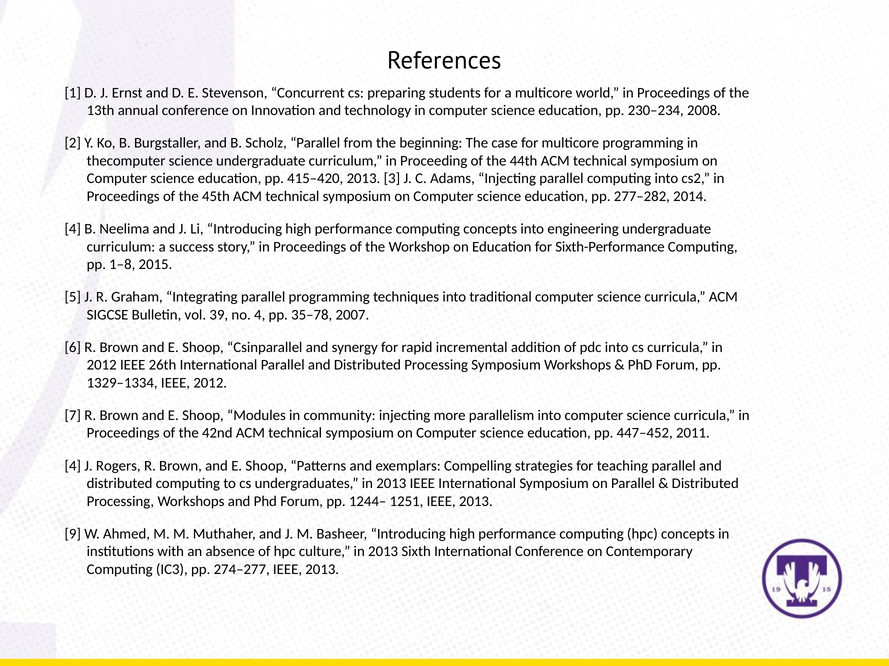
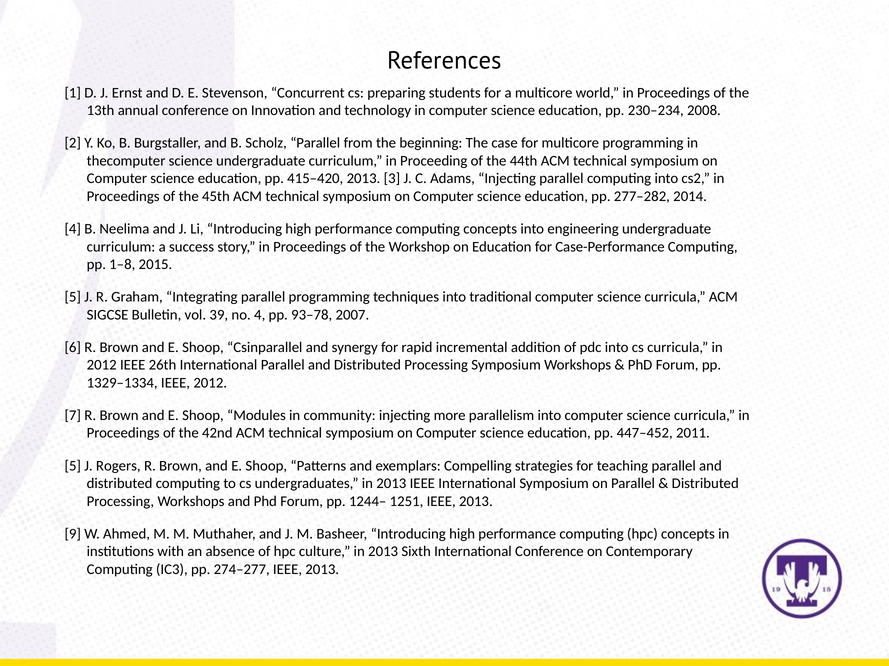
Sixth-Performance: Sixth-Performance -> Case-Performance
35–78: 35–78 -> 93–78
4 at (73, 466): 4 -> 5
